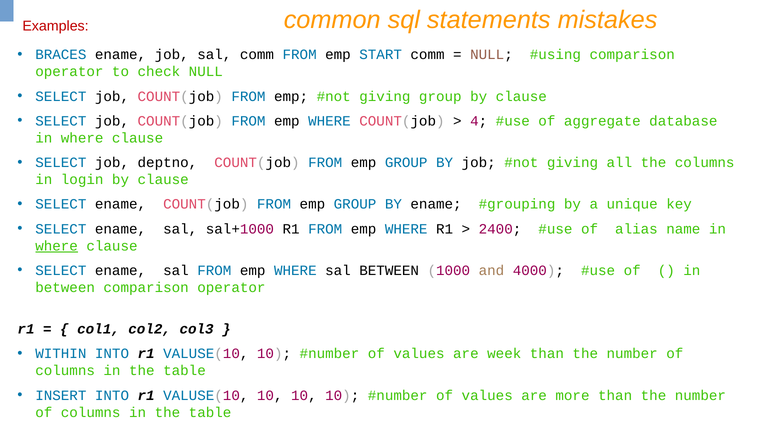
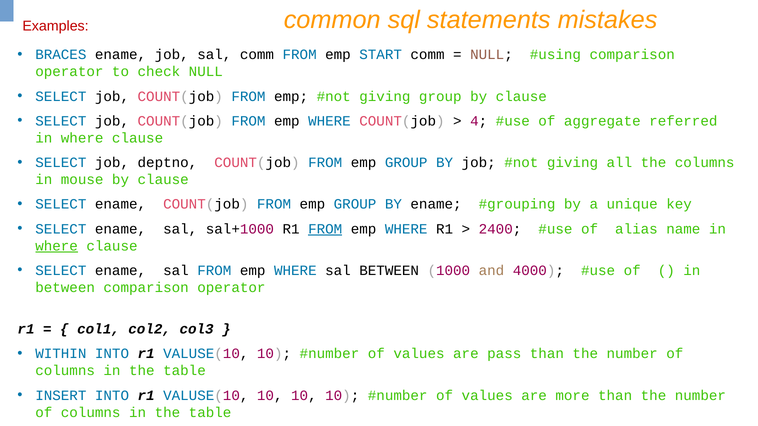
database: database -> referred
login: login -> mouse
FROM at (325, 229) underline: none -> present
week: week -> pass
